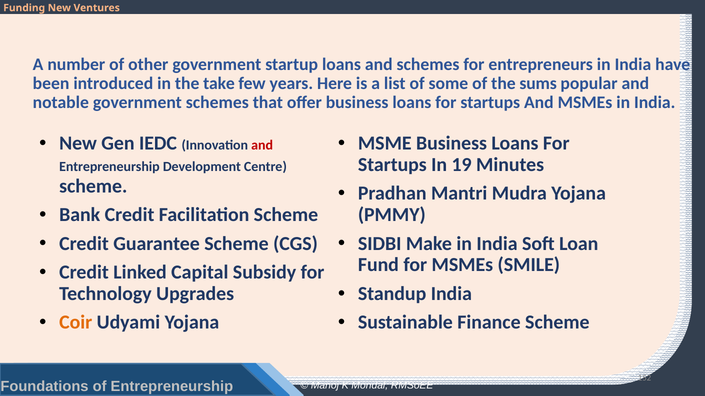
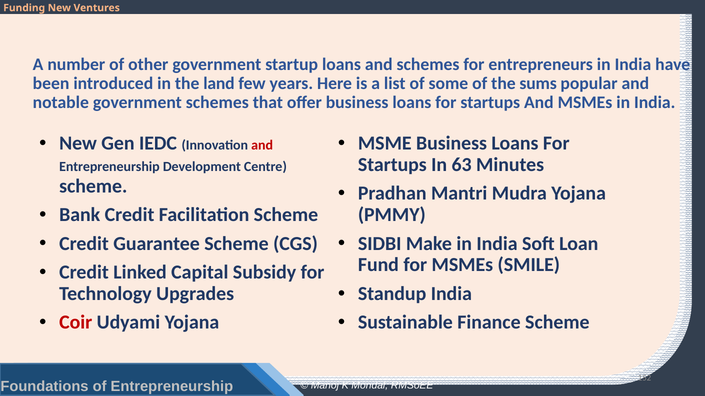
take: take -> land
19: 19 -> 63
Coir colour: orange -> red
